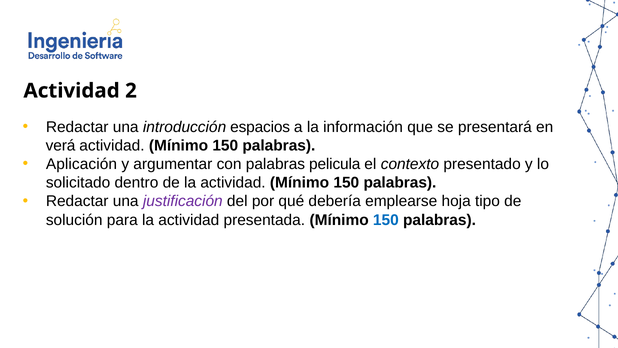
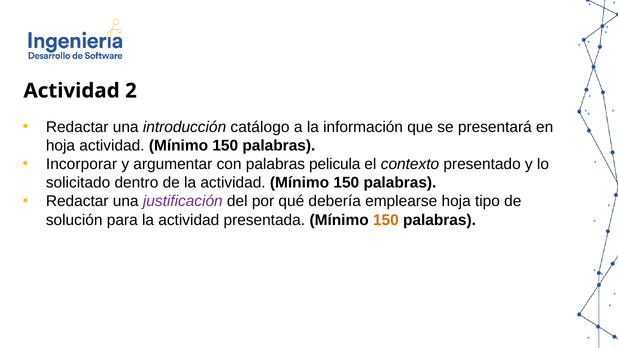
espacios: espacios -> catálogo
verá at (61, 145): verá -> hoja
Aplicación: Aplicación -> Incorporar
150 at (386, 220) colour: blue -> orange
